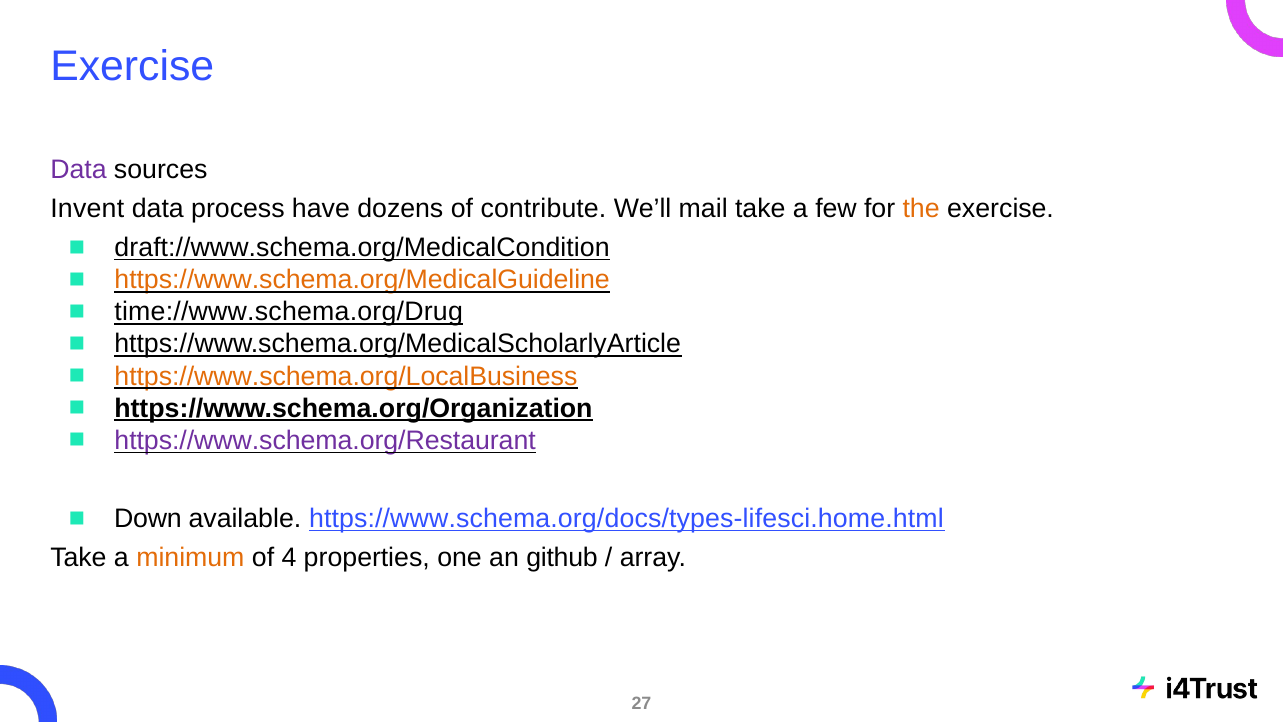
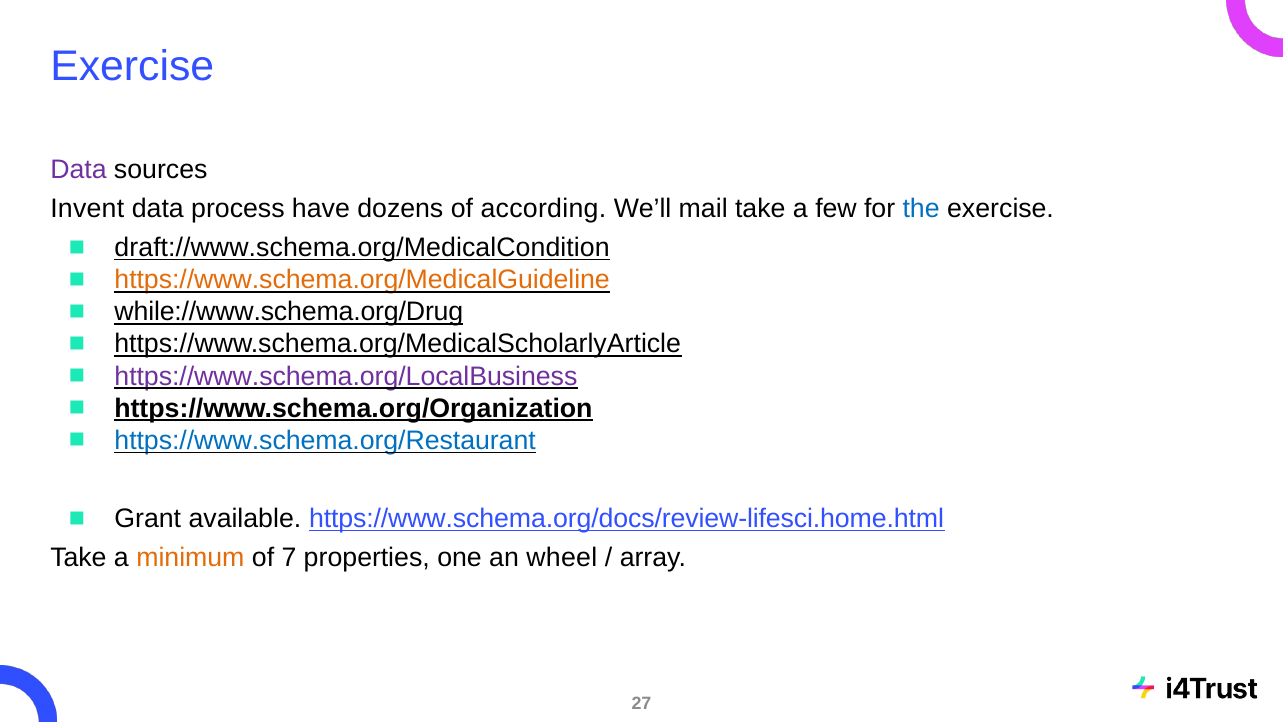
contribute: contribute -> according
the colour: orange -> blue
time://www.schema.org/Drug: time://www.schema.org/Drug -> while://www.schema.org/Drug
https://www.schema.org/LocalBusiness colour: orange -> purple
https://www.schema.org/Restaurant colour: purple -> blue
Down: Down -> Grant
https://www.schema.org/docs/types-lifesci.home.html: https://www.schema.org/docs/types-lifesci.home.html -> https://www.schema.org/docs/review-lifesci.home.html
4: 4 -> 7
github: github -> wheel
